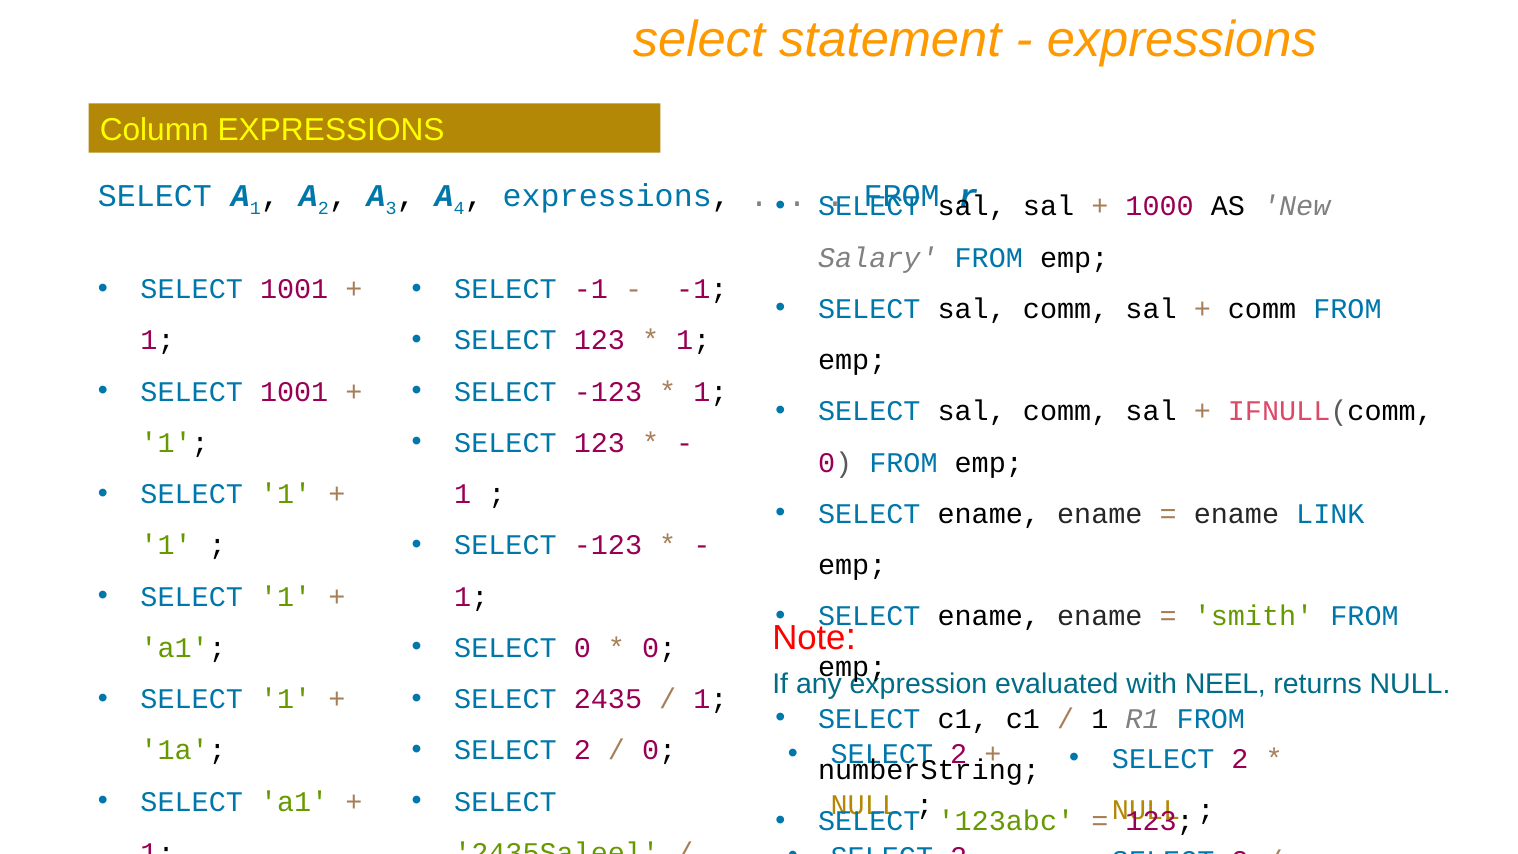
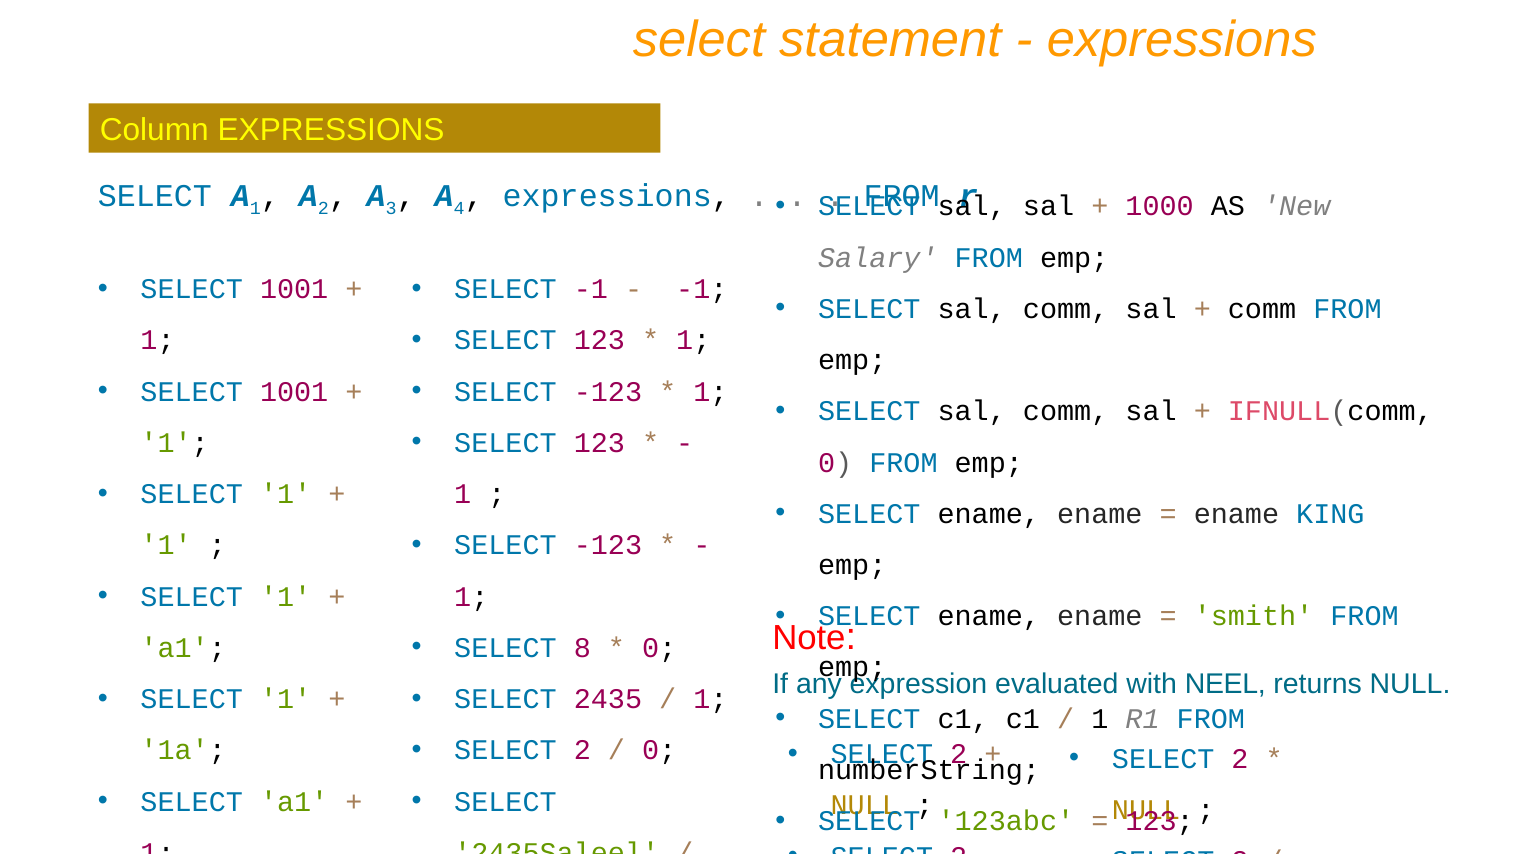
LINK: LINK -> KING
SELECT 0: 0 -> 8
